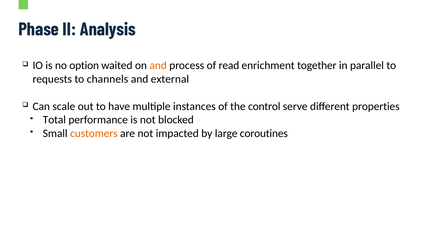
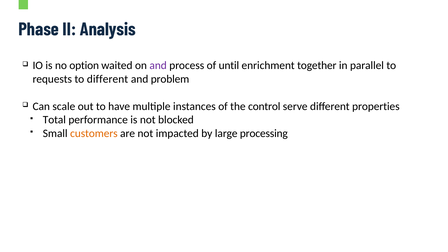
and at (158, 66) colour: orange -> purple
read: read -> until
to channels: channels -> different
external: external -> problem
coroutines: coroutines -> processing
